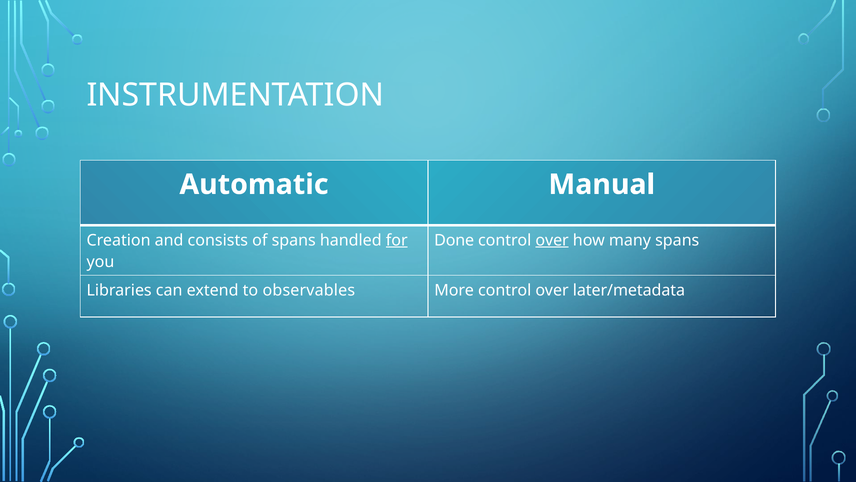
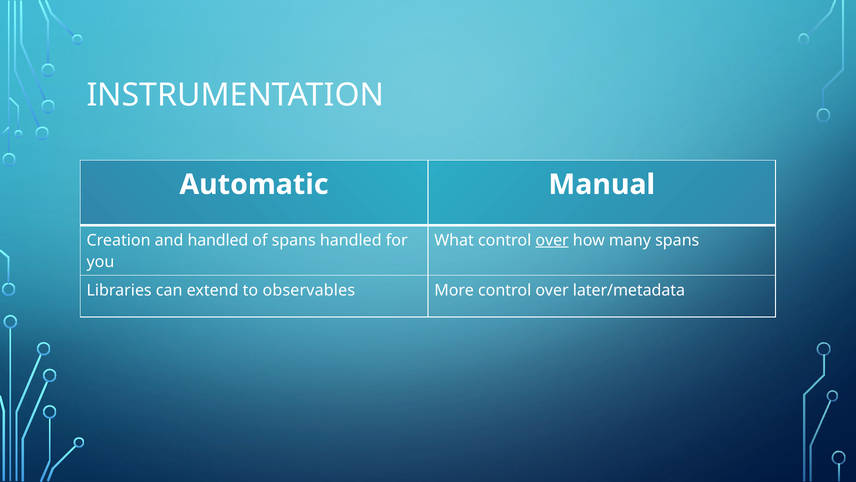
and consists: consists -> handled
for underline: present -> none
Done: Done -> What
